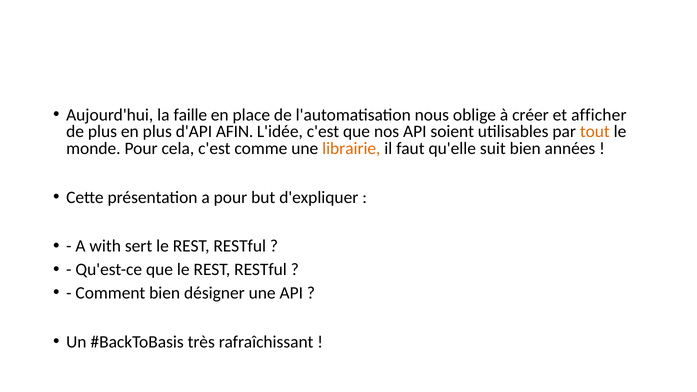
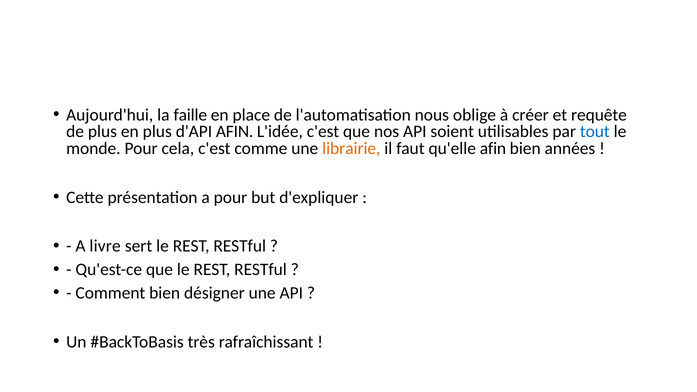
afficher: afficher -> requête
tout colour: orange -> blue
qu'elle suit: suit -> afin
with: with -> livre
